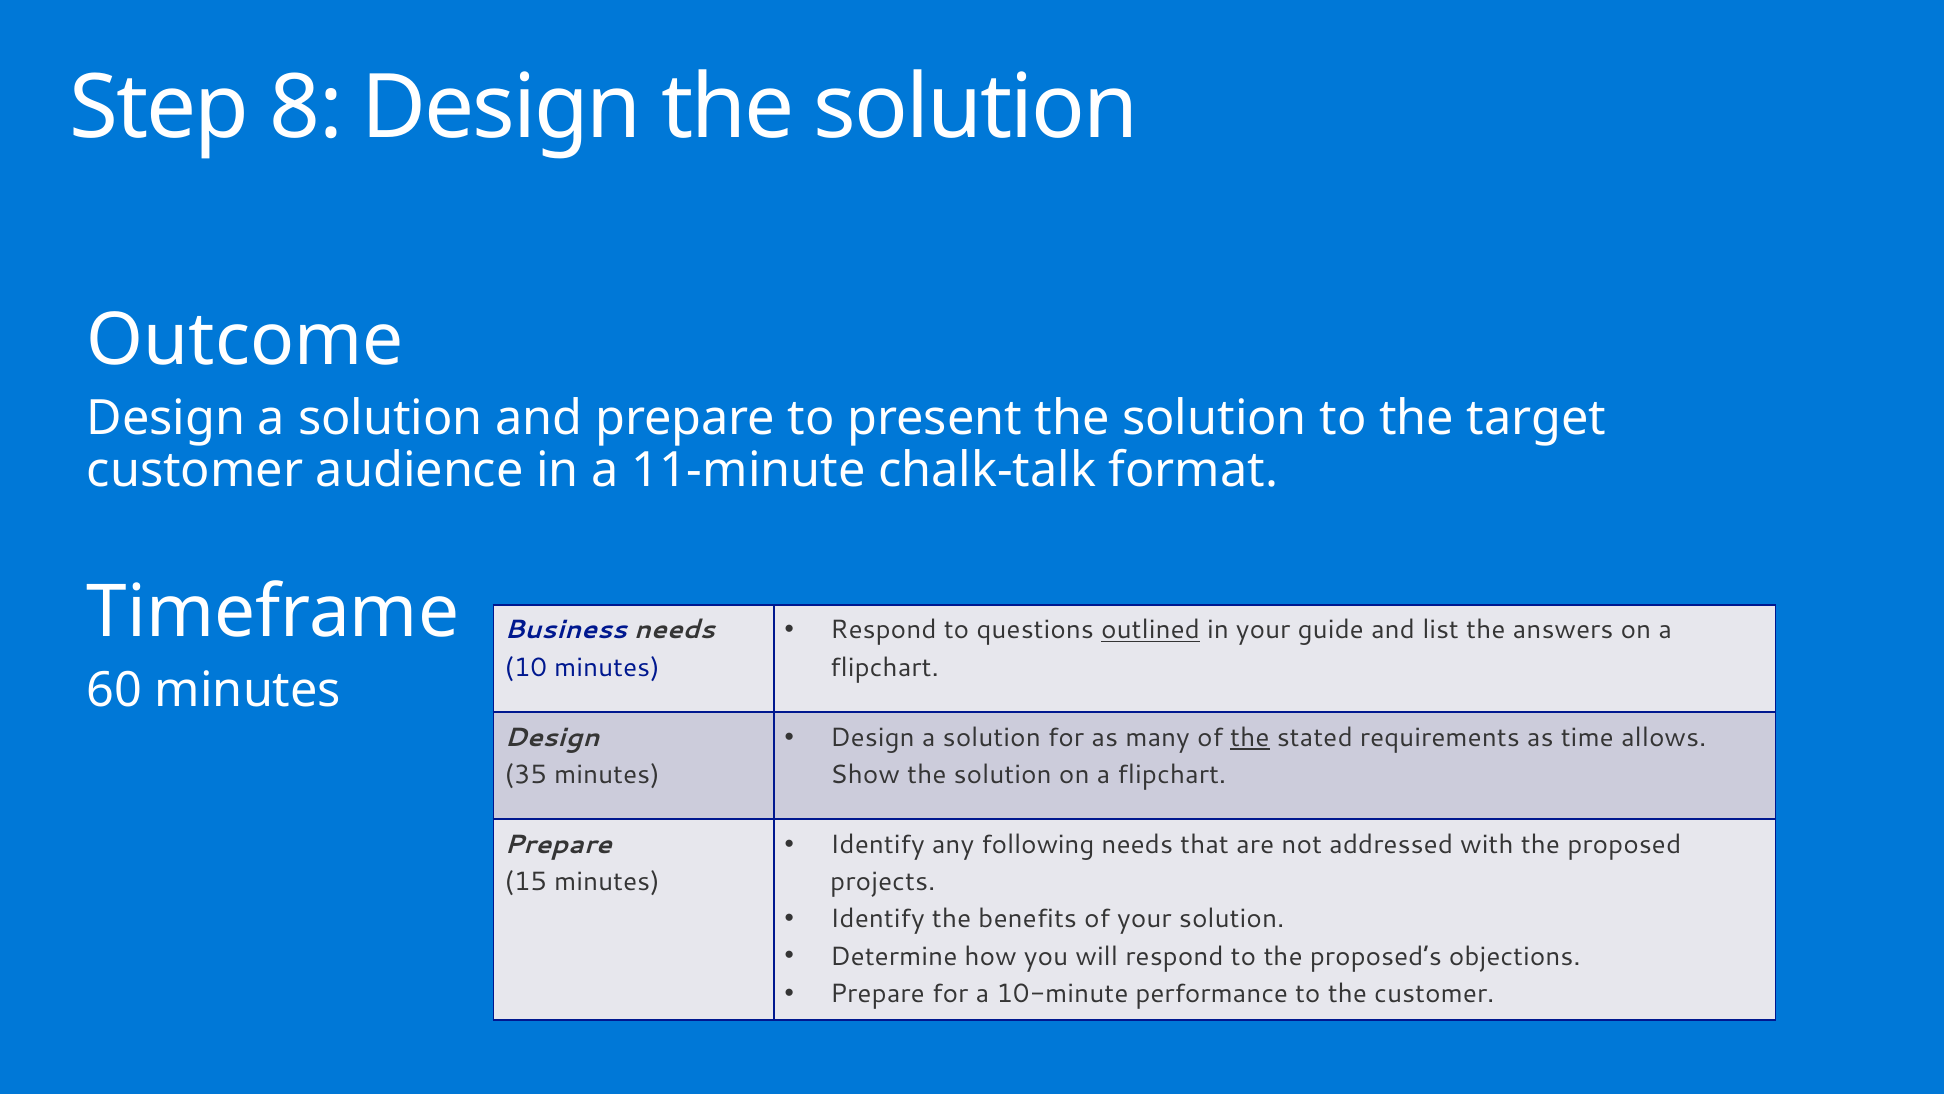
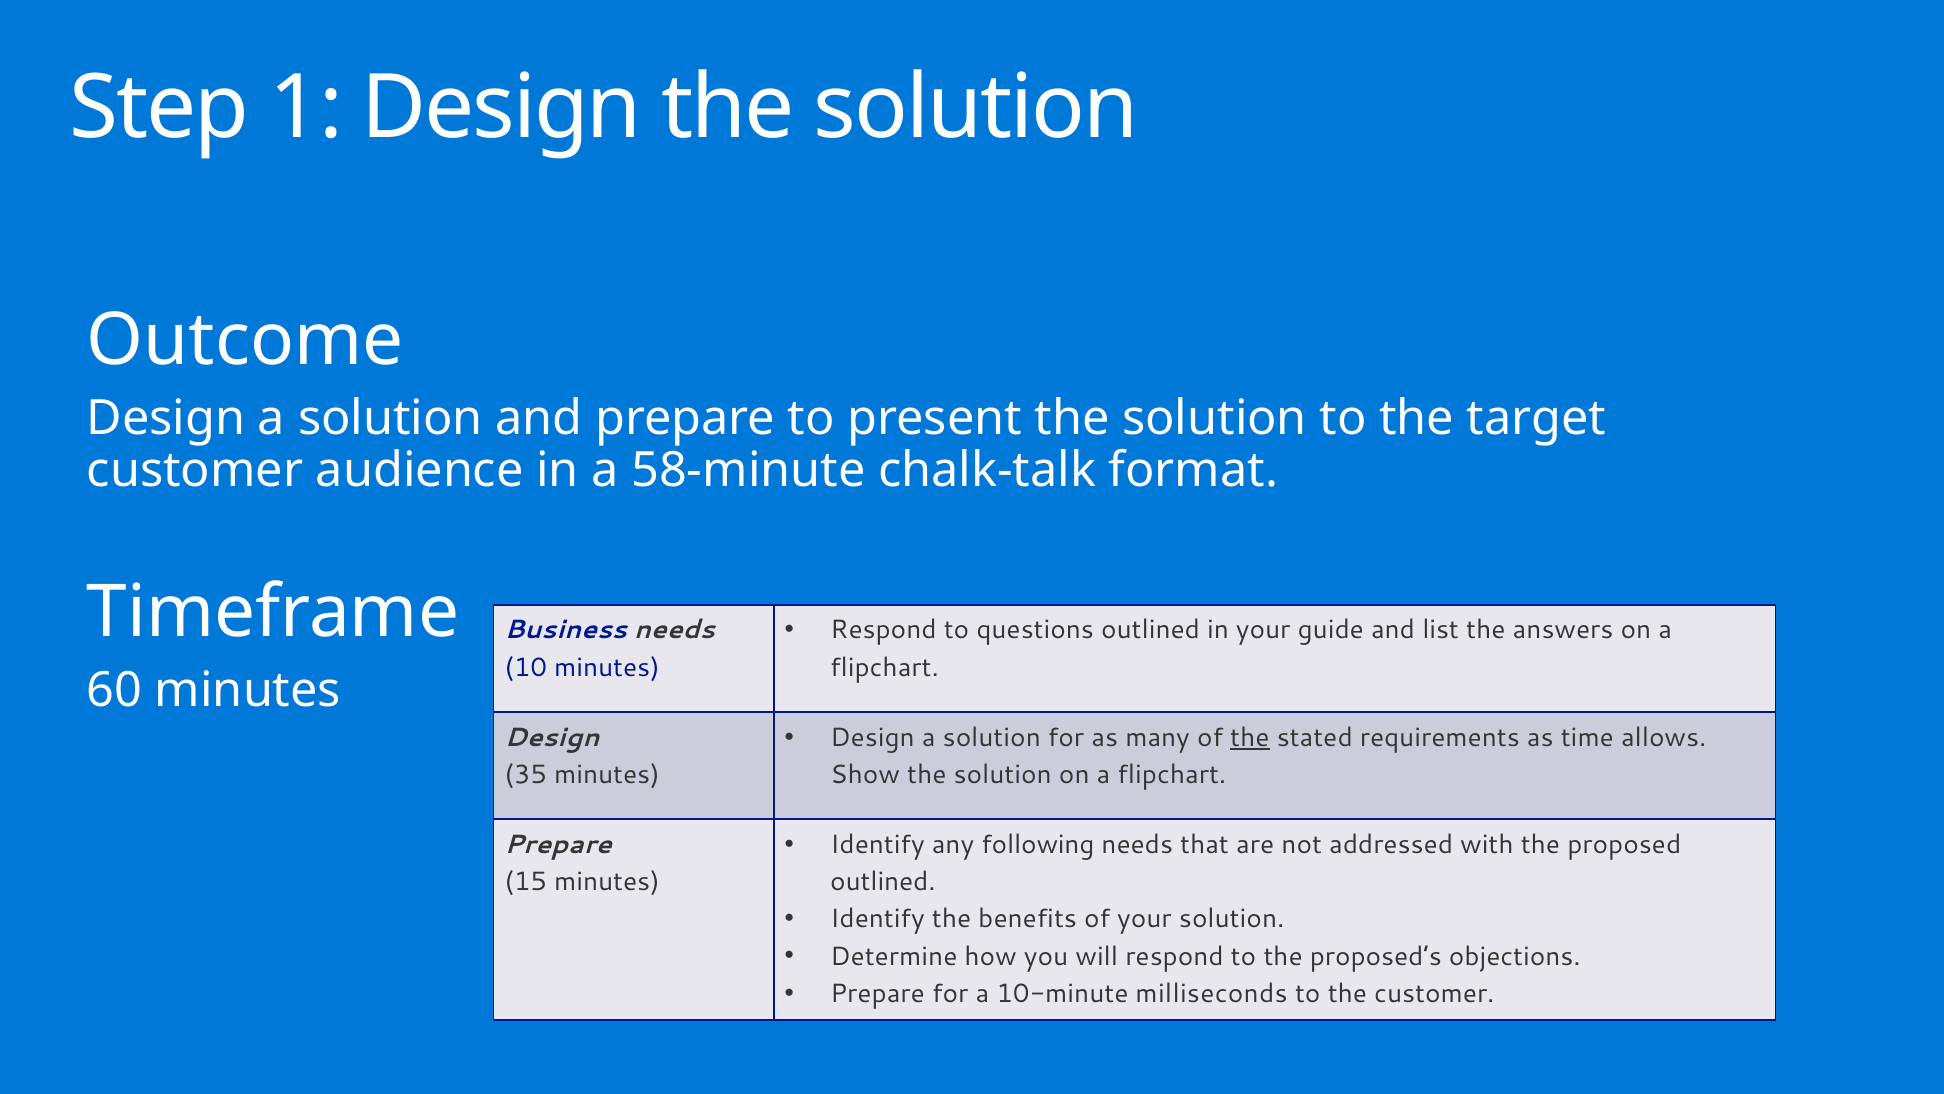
8: 8 -> 1
11-minute: 11-minute -> 58-minute
outlined at (1151, 630) underline: present -> none
projects at (883, 881): projects -> outlined
performance: performance -> milliseconds
